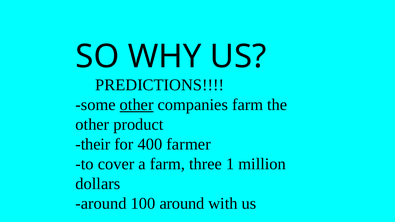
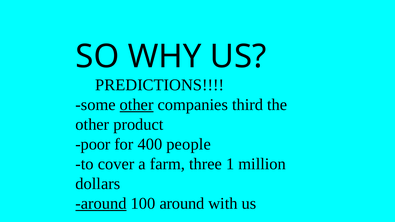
companies farm: farm -> third
their: their -> poor
farmer: farmer -> people
around at (101, 204) underline: none -> present
